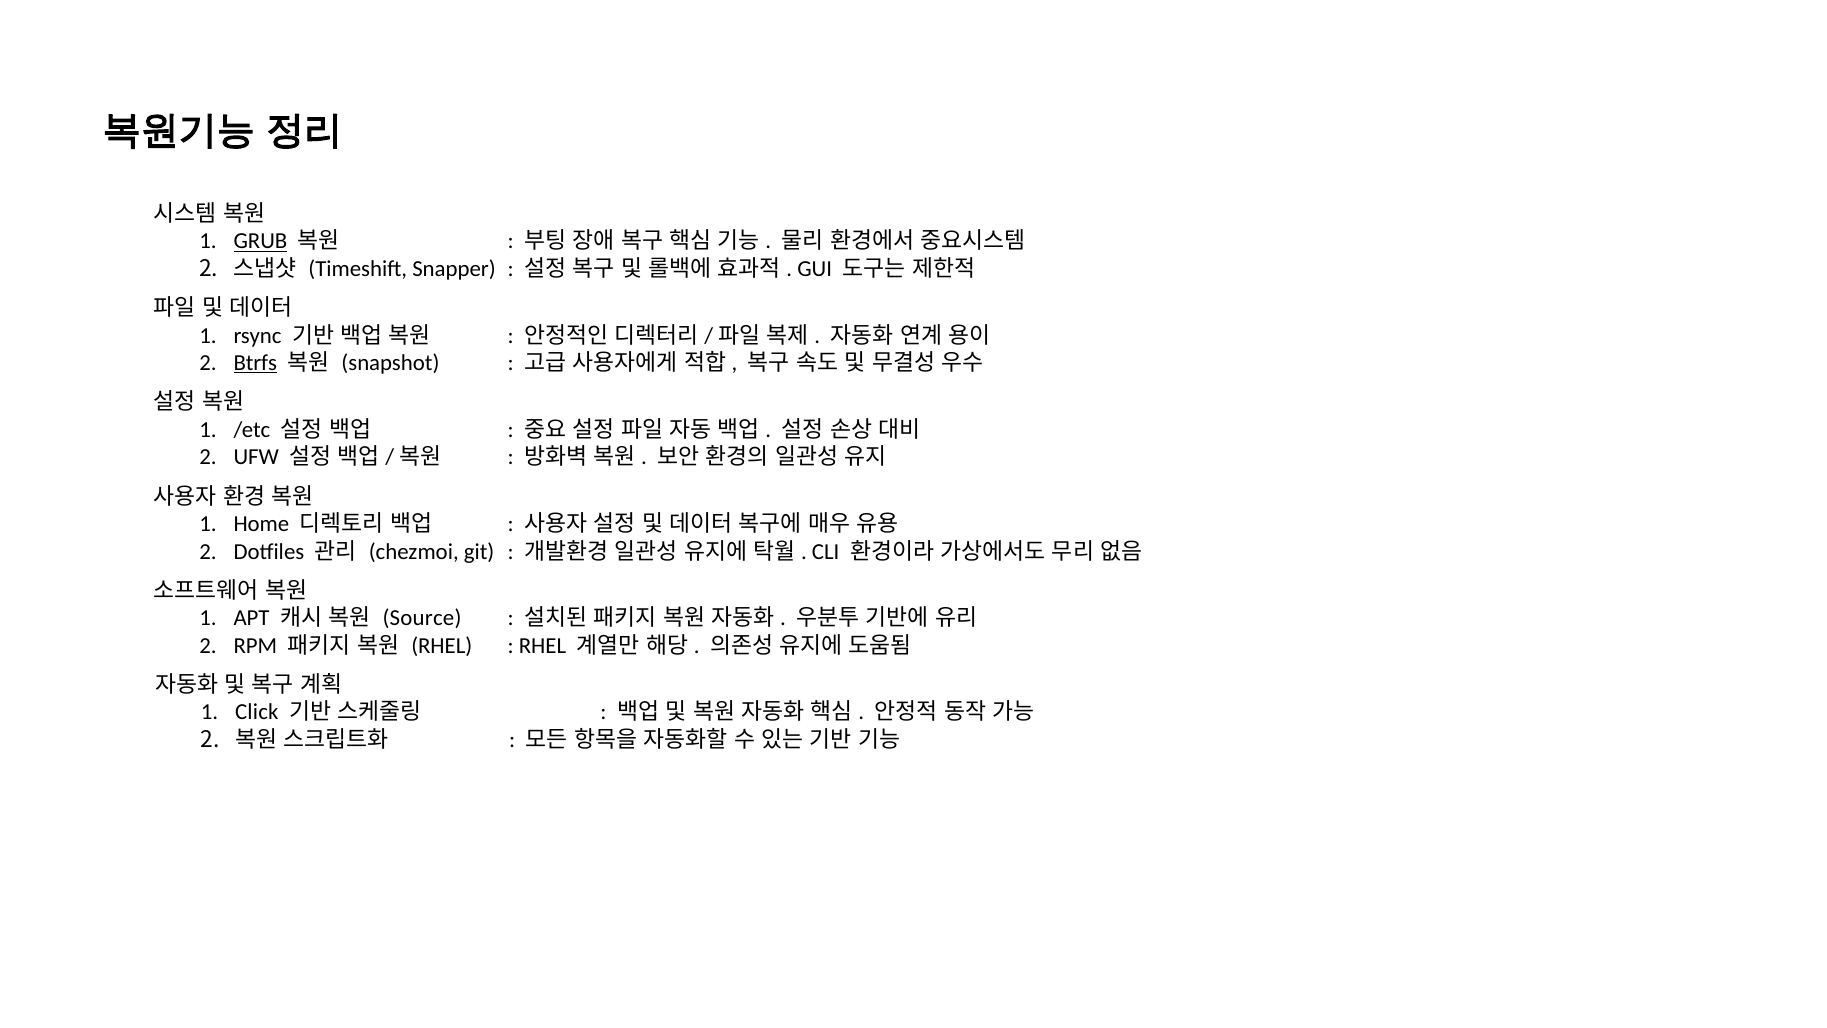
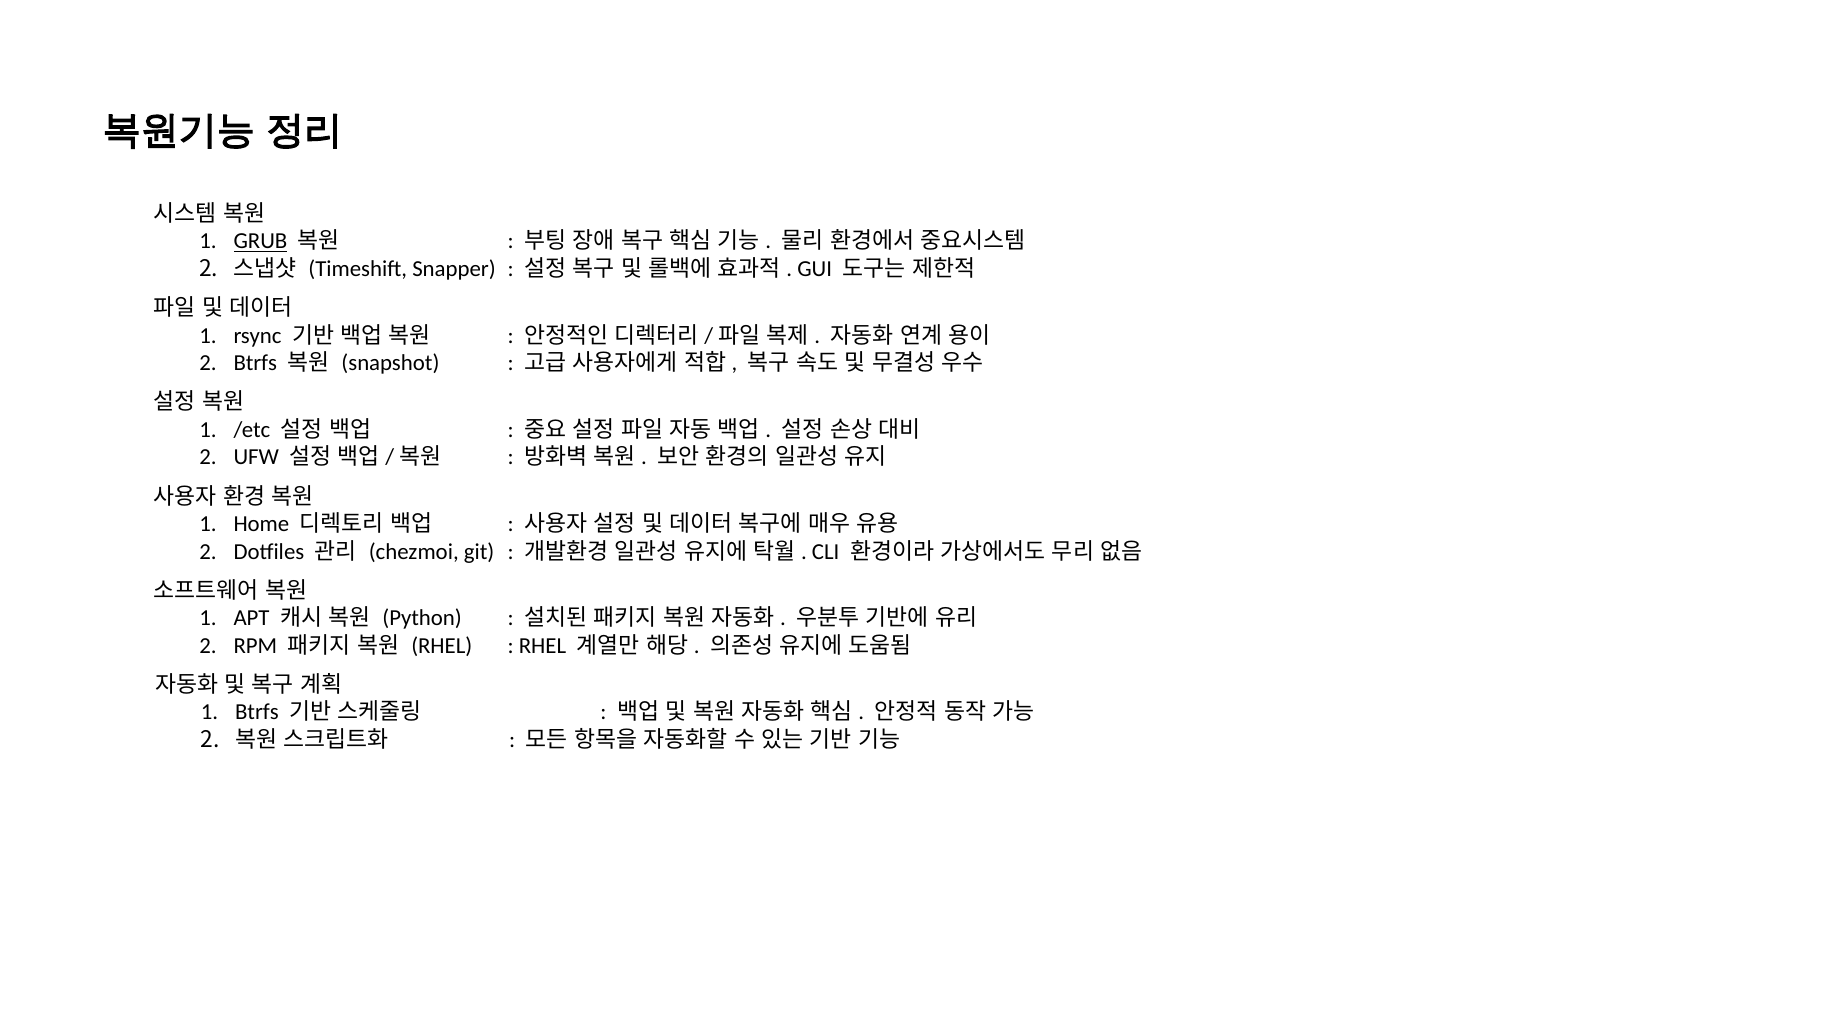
Btrfs at (255, 363) underline: present -> none
Source: Source -> Python
Click at (257, 712): Click -> Btrfs
